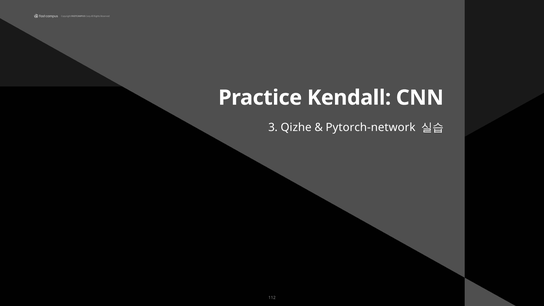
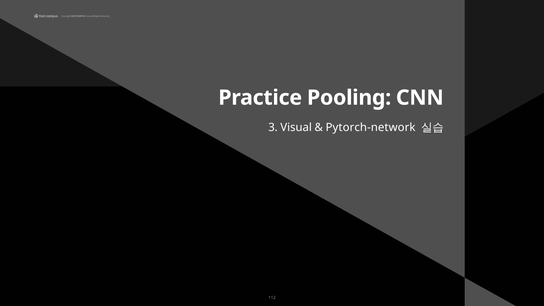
Kendall: Kendall -> Pooling
Qizhe: Qizhe -> Visual
